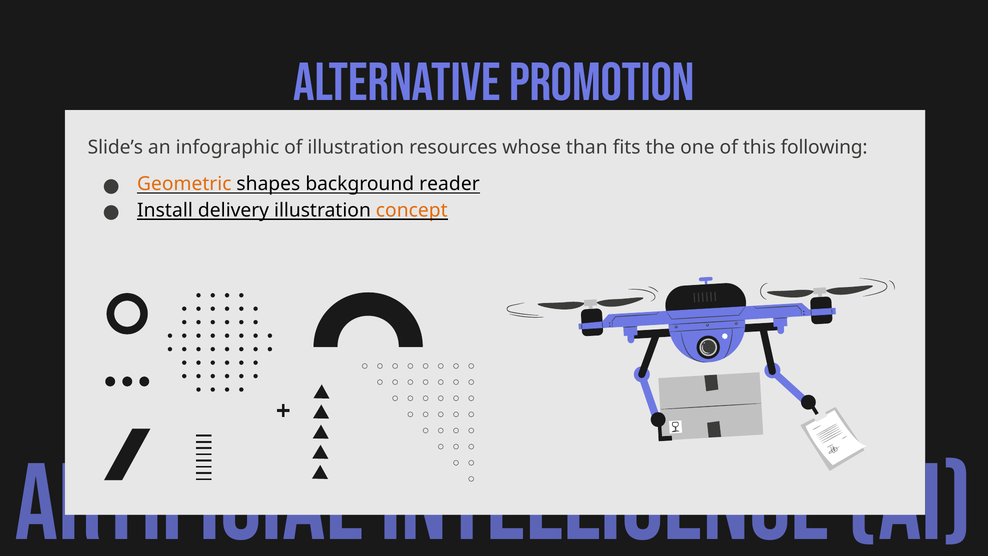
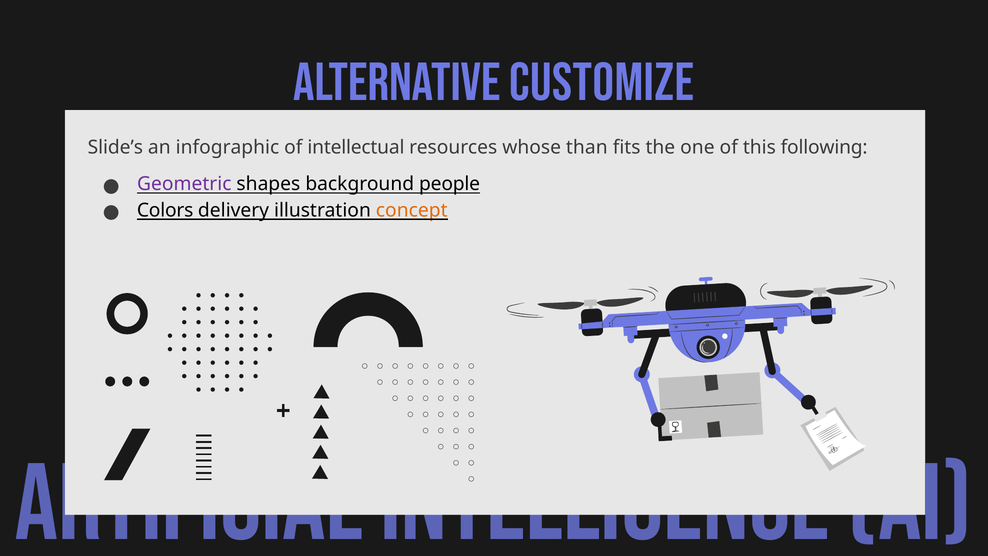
PROMOTION: PROMOTION -> CUSTOMIZE
of illustration: illustration -> intellectual
Geometric colour: orange -> purple
reader: reader -> people
Install: Install -> Colors
